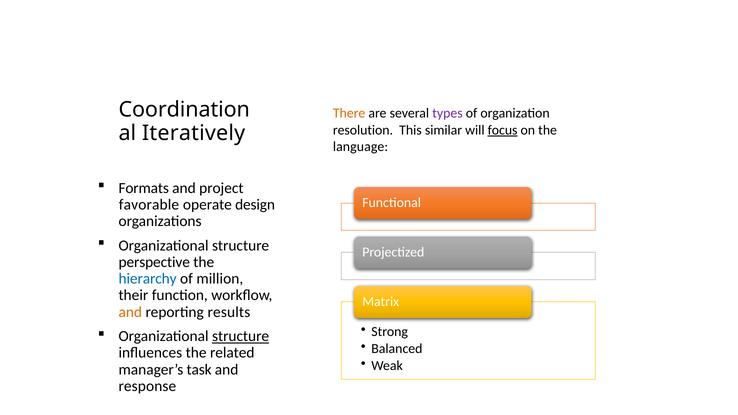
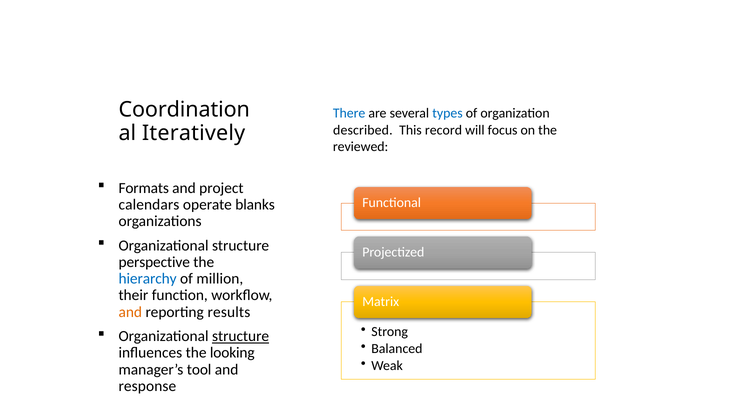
There colour: orange -> blue
types colour: purple -> blue
resolution: resolution -> described
similar: similar -> record
focus underline: present -> none
language: language -> reviewed
favorable: favorable -> calendars
design: design -> blanks
related: related -> looking
task: task -> tool
